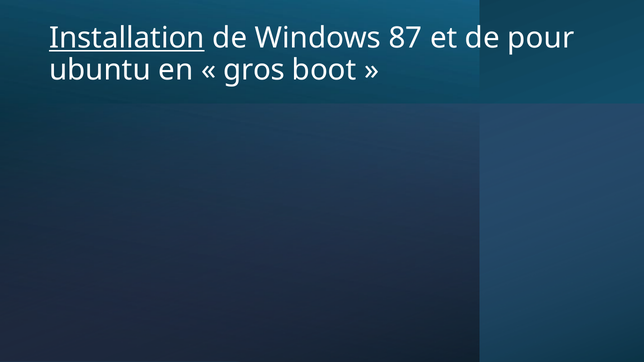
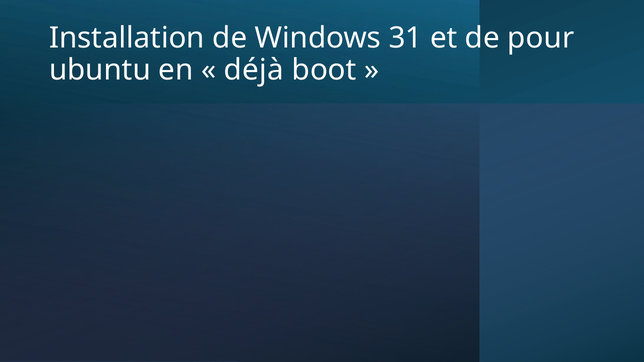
Installation underline: present -> none
87: 87 -> 31
gros: gros -> déjà
